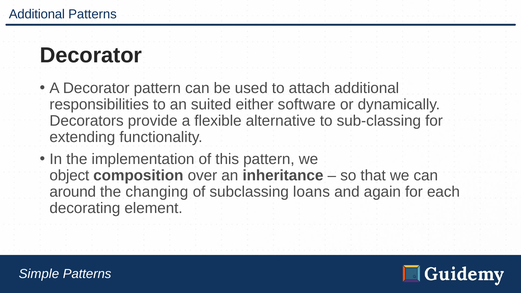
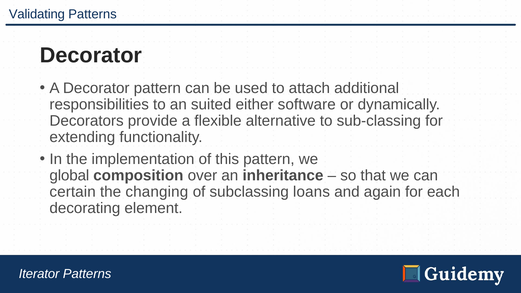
Additional at (37, 14): Additional -> Validating
object: object -> global
around: around -> certain
Simple: Simple -> Iterator
